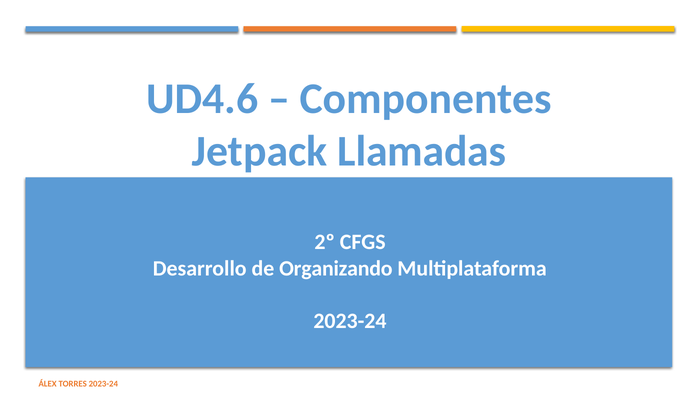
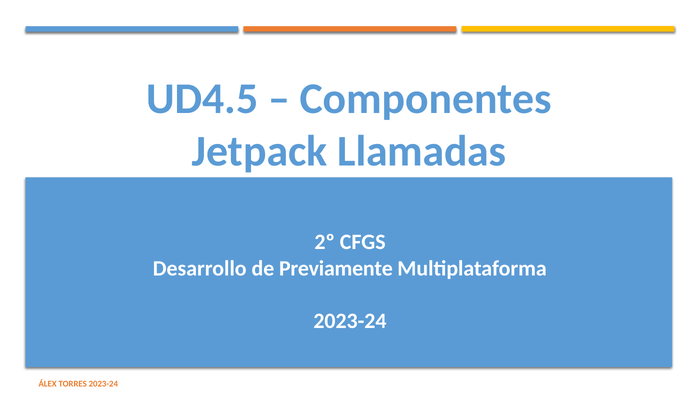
UD4.6: UD4.6 -> UD4.5
Organizando: Organizando -> Previamente
